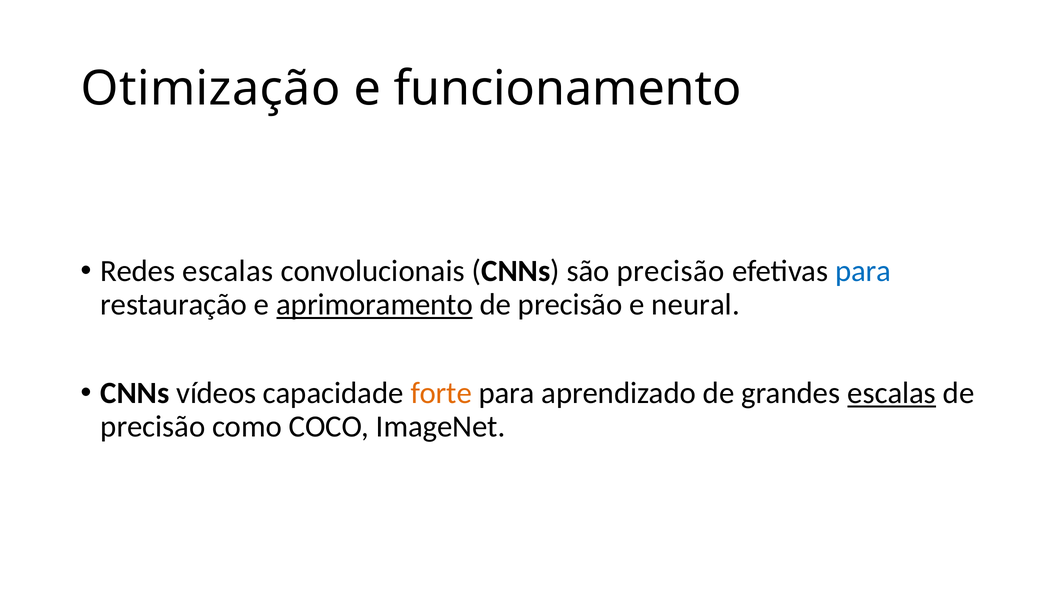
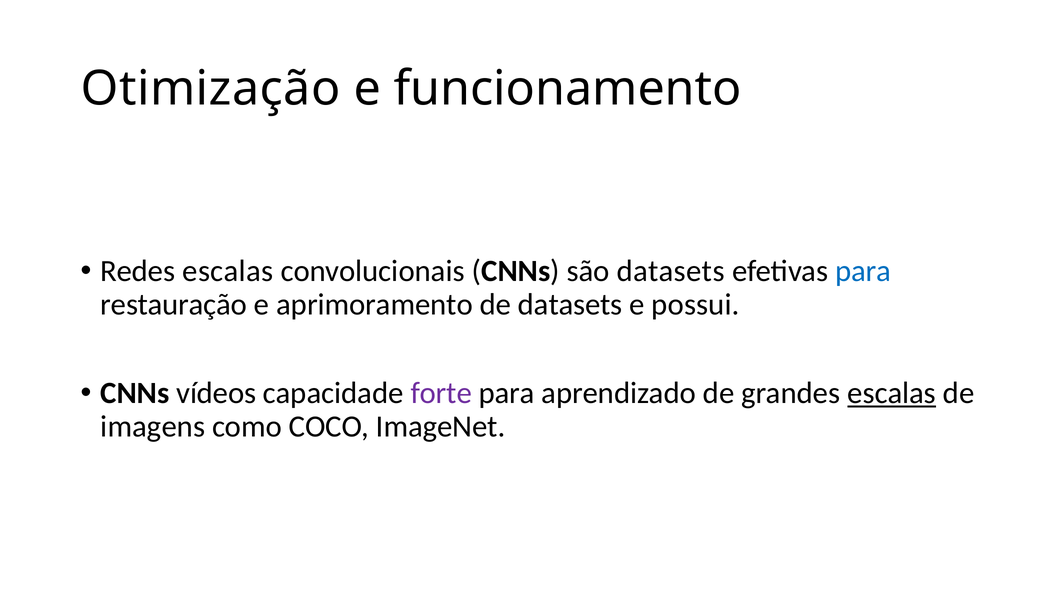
são precisão: precisão -> datasets
aprimoramento underline: present -> none
precisão at (570, 304): precisão -> datasets
neural: neural -> possui
forte colour: orange -> purple
precisão at (153, 426): precisão -> imagens
